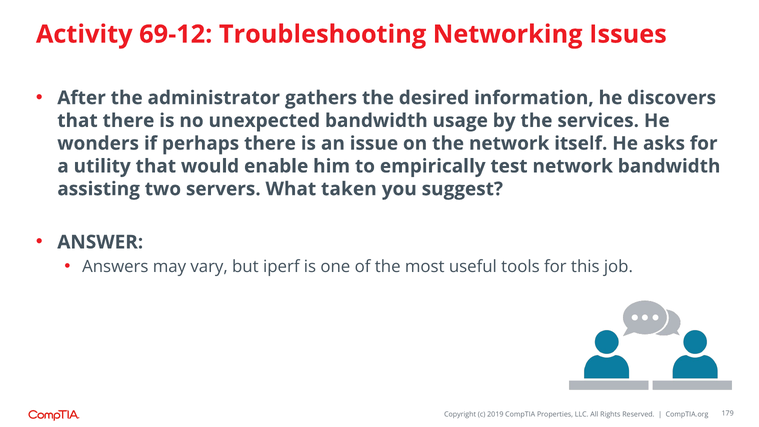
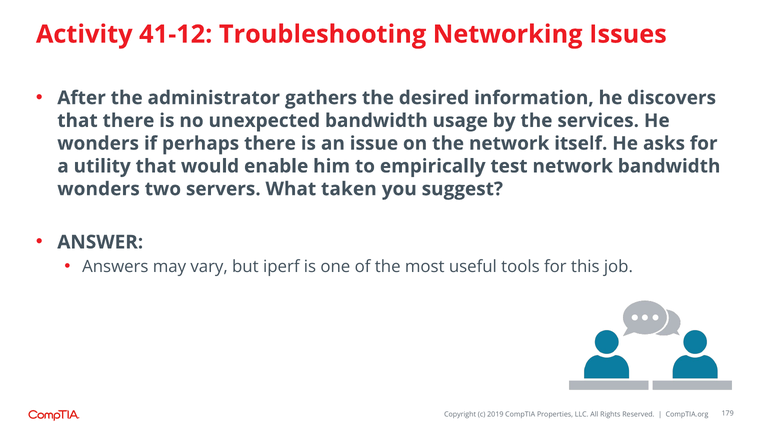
69-12: 69-12 -> 41-12
assisting at (99, 189): assisting -> wonders
